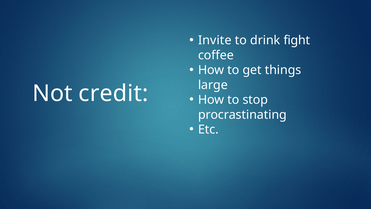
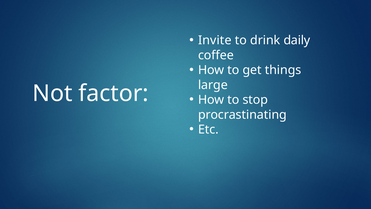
fight: fight -> daily
credit: credit -> factor
